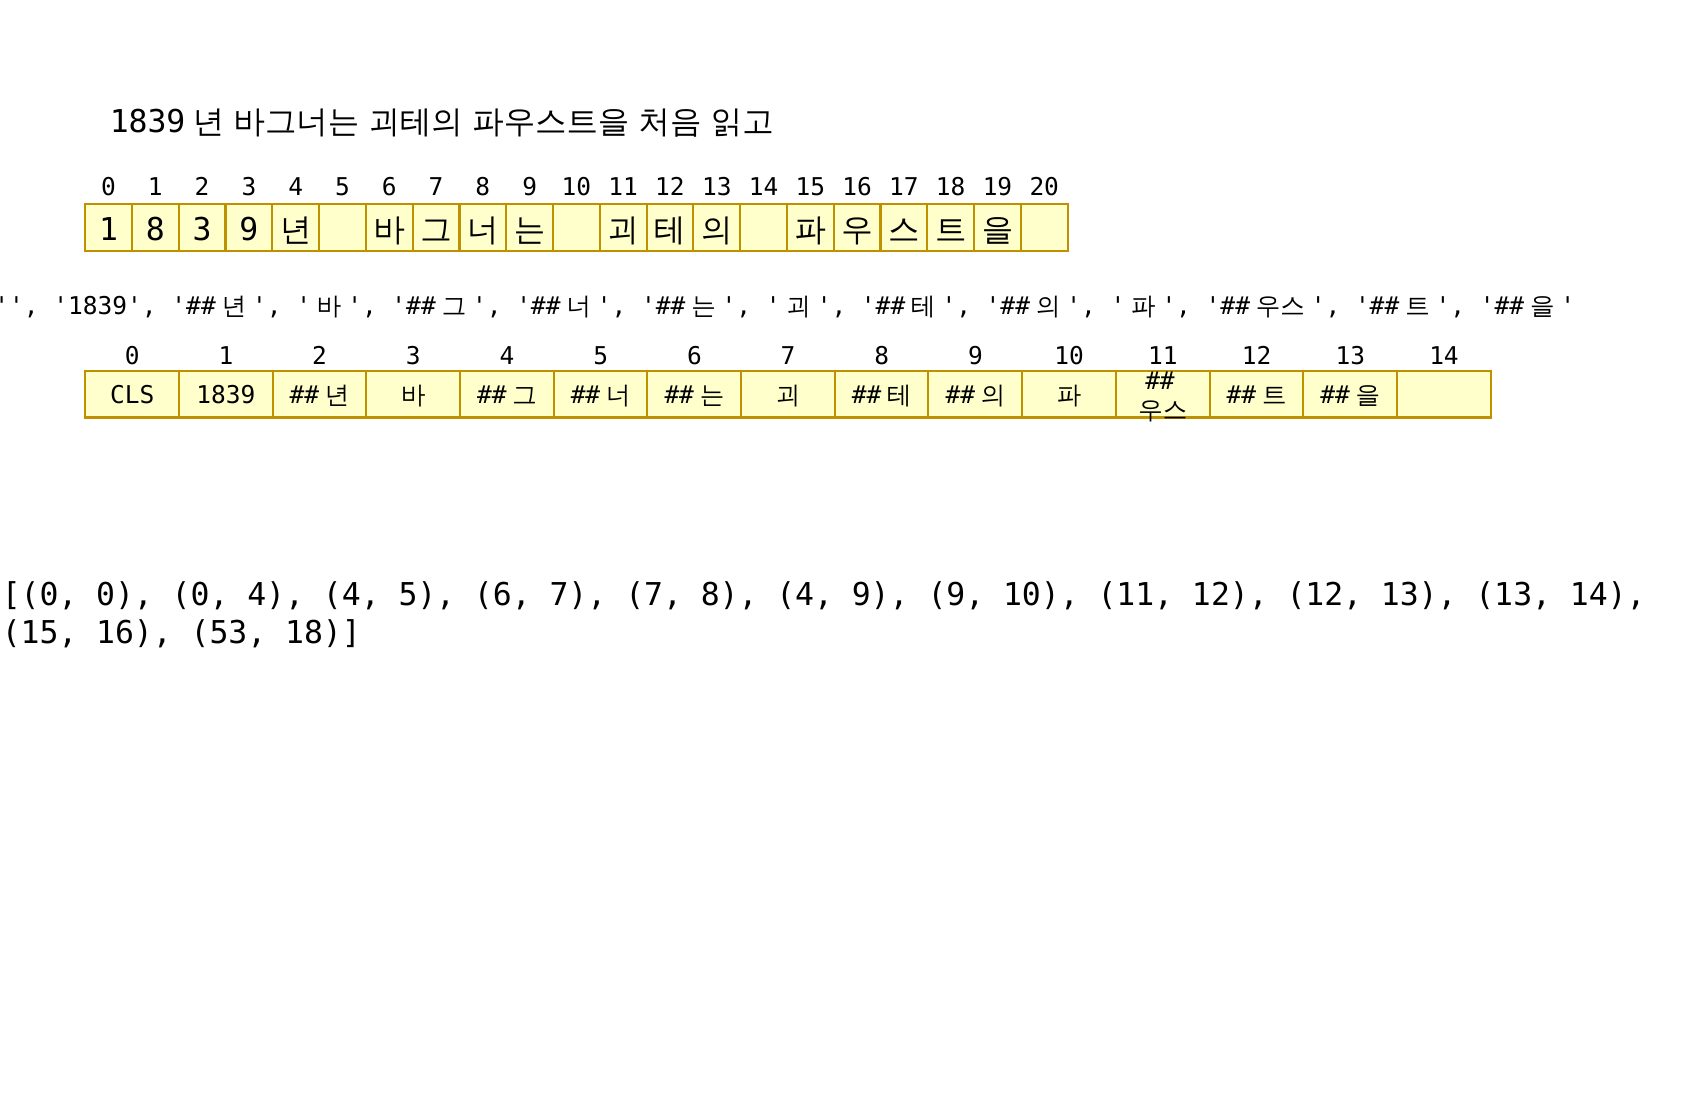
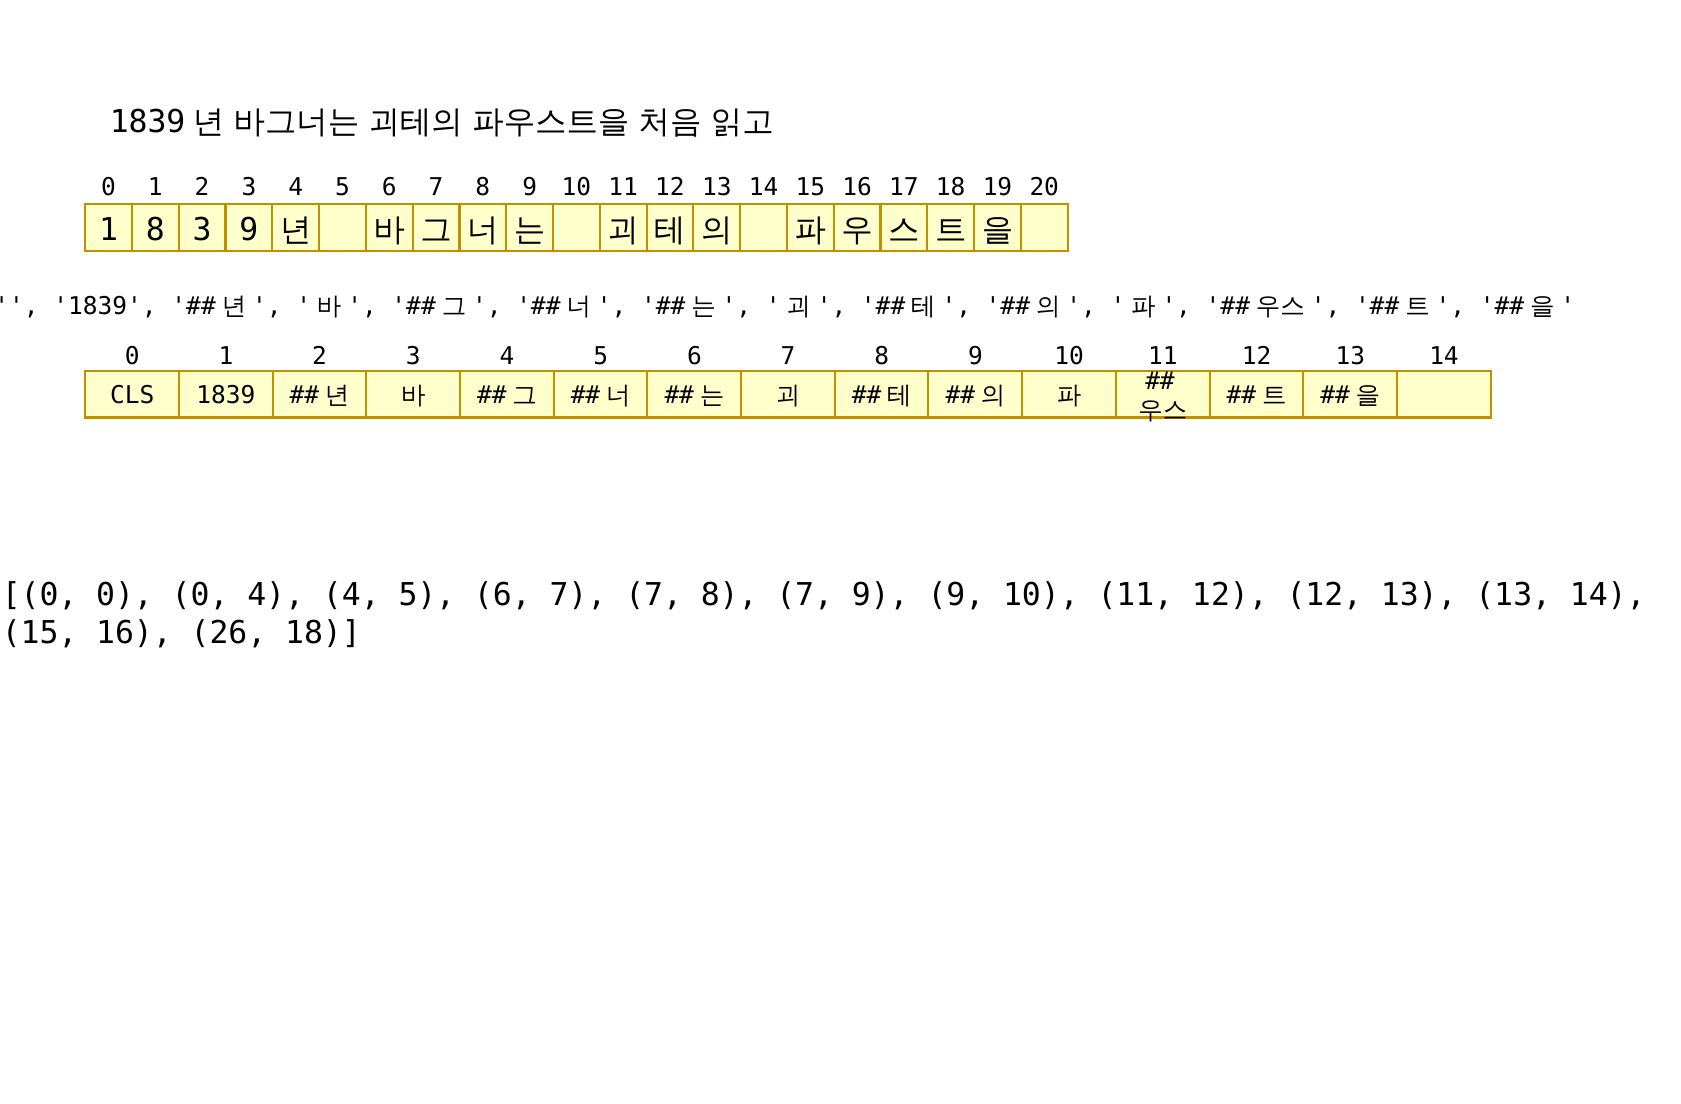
8 4: 4 -> 7
53: 53 -> 26
